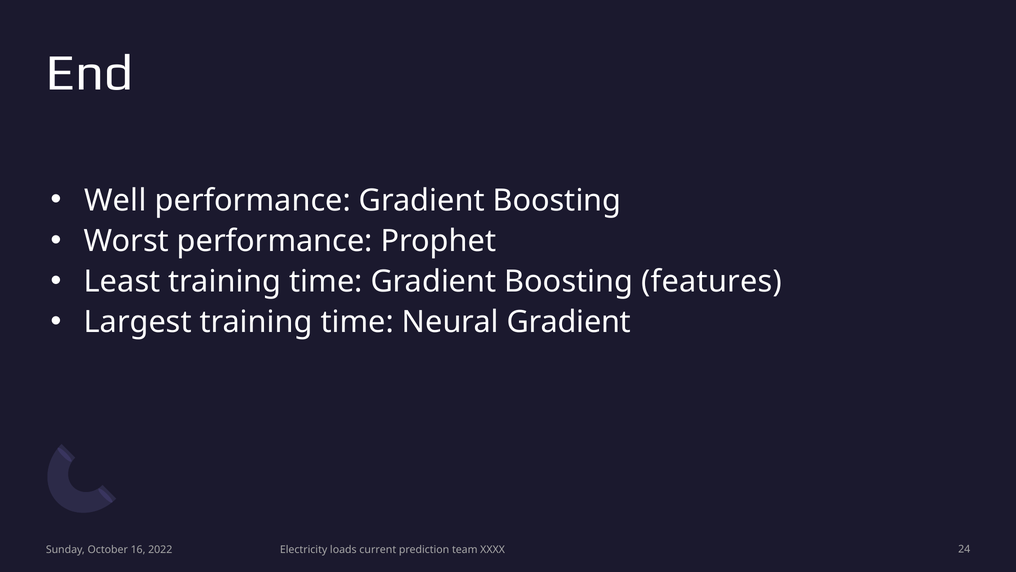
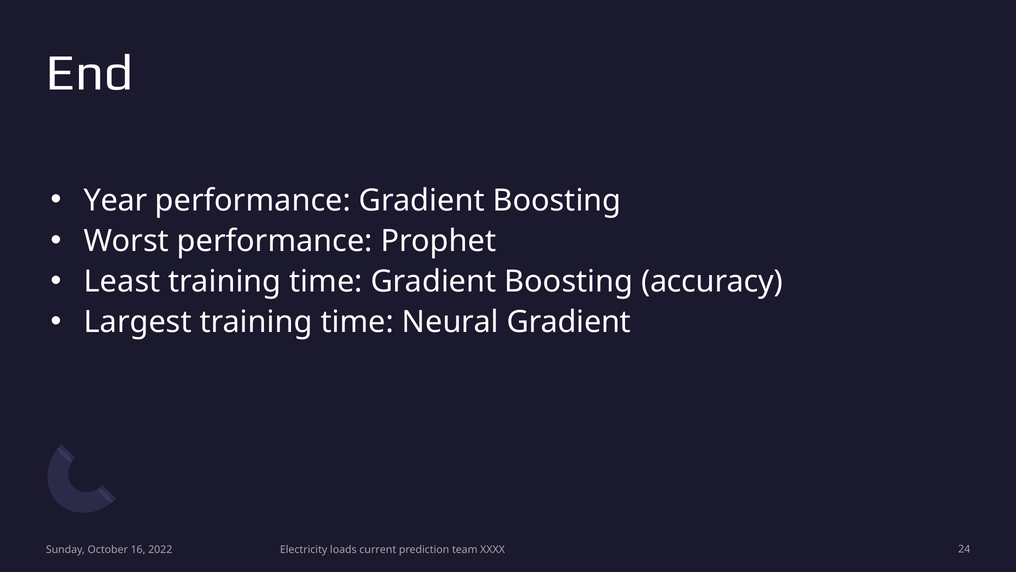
Well: Well -> Year
features: features -> accuracy
